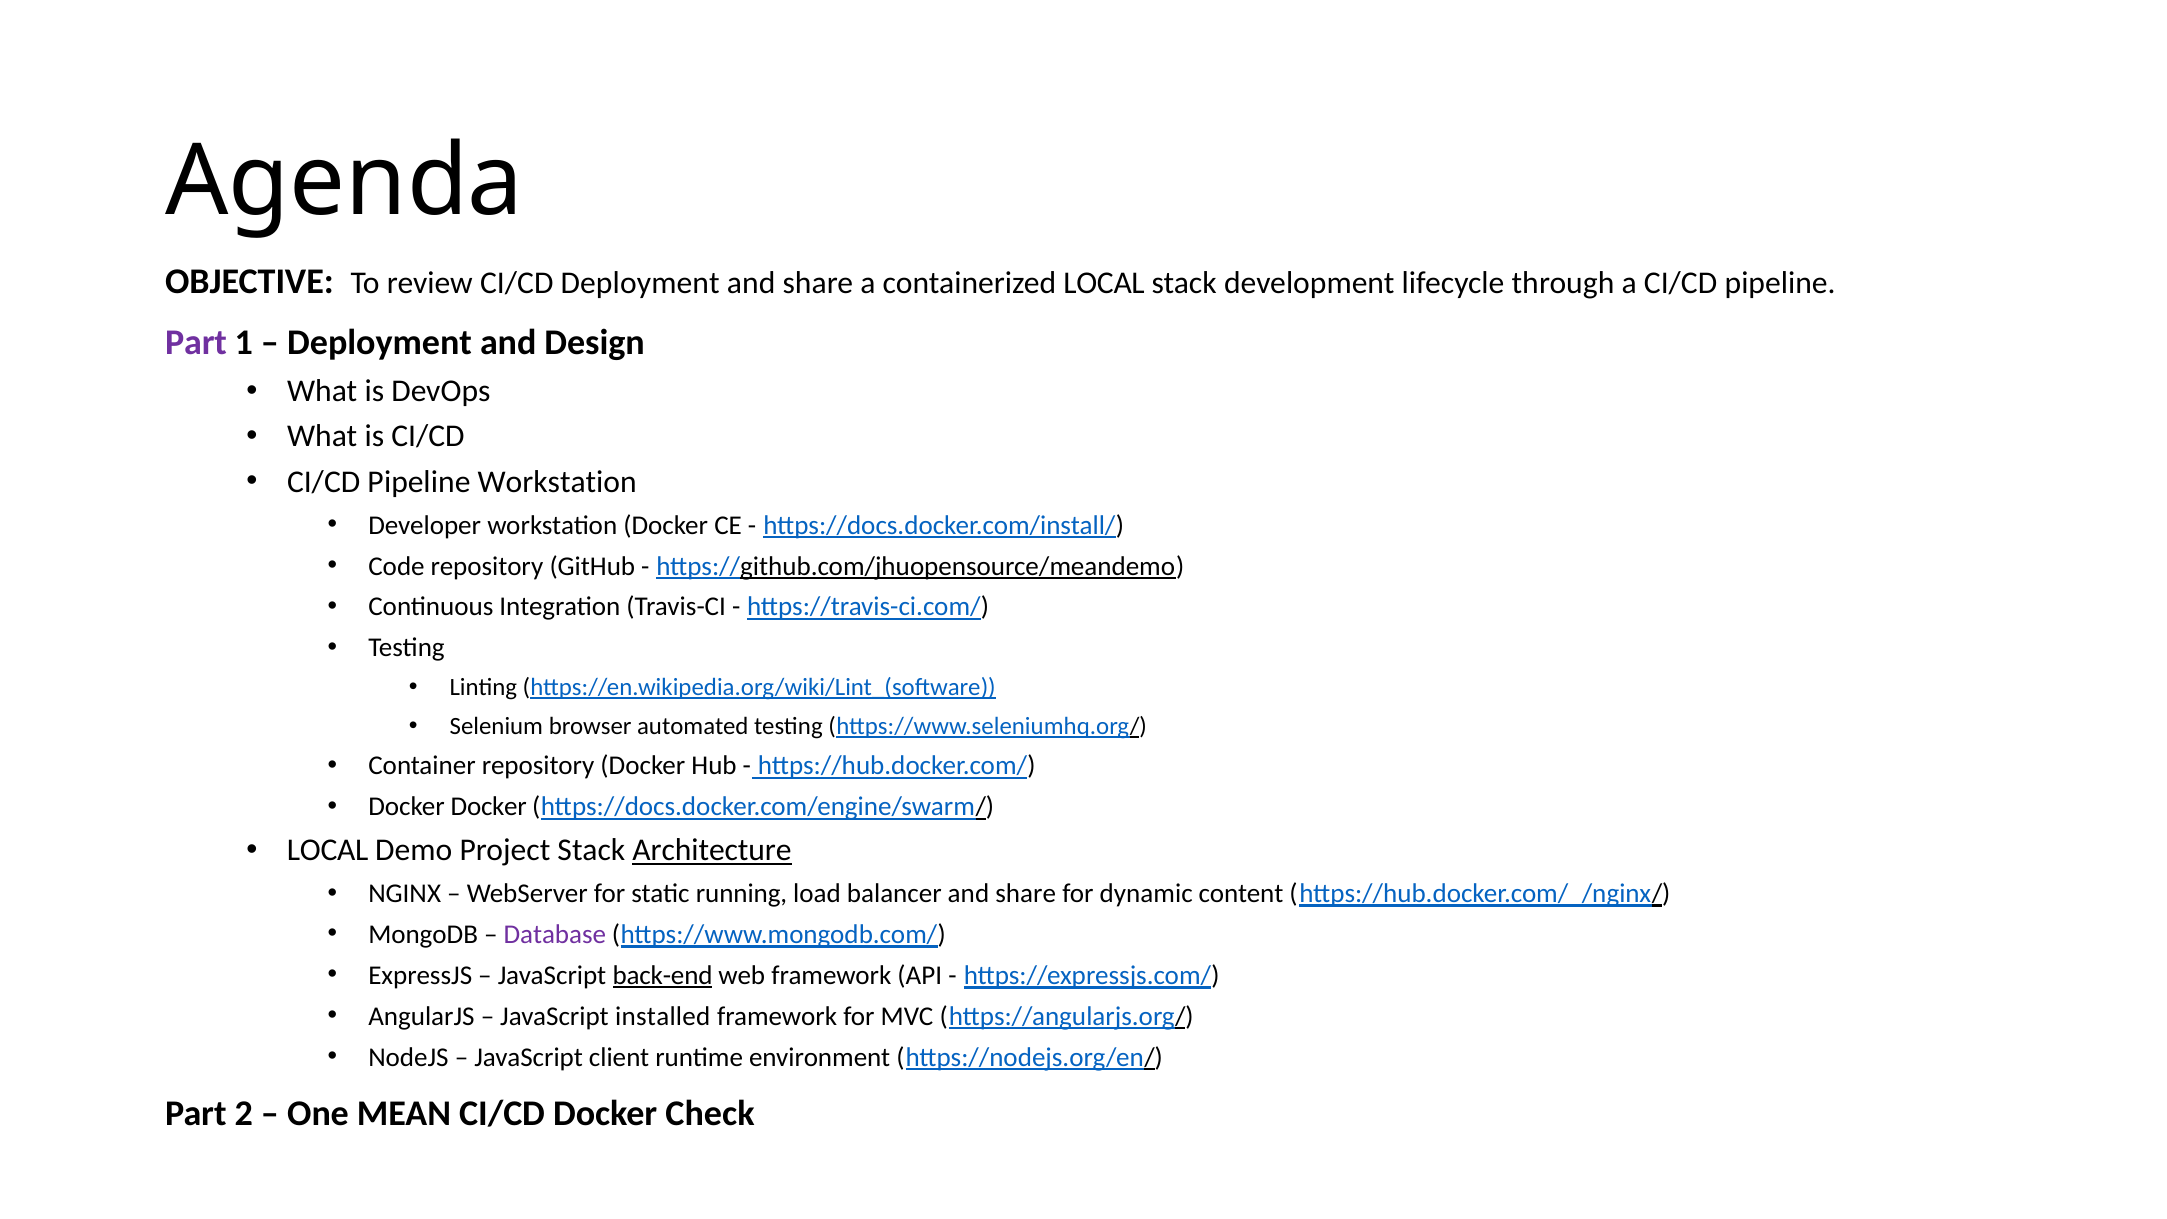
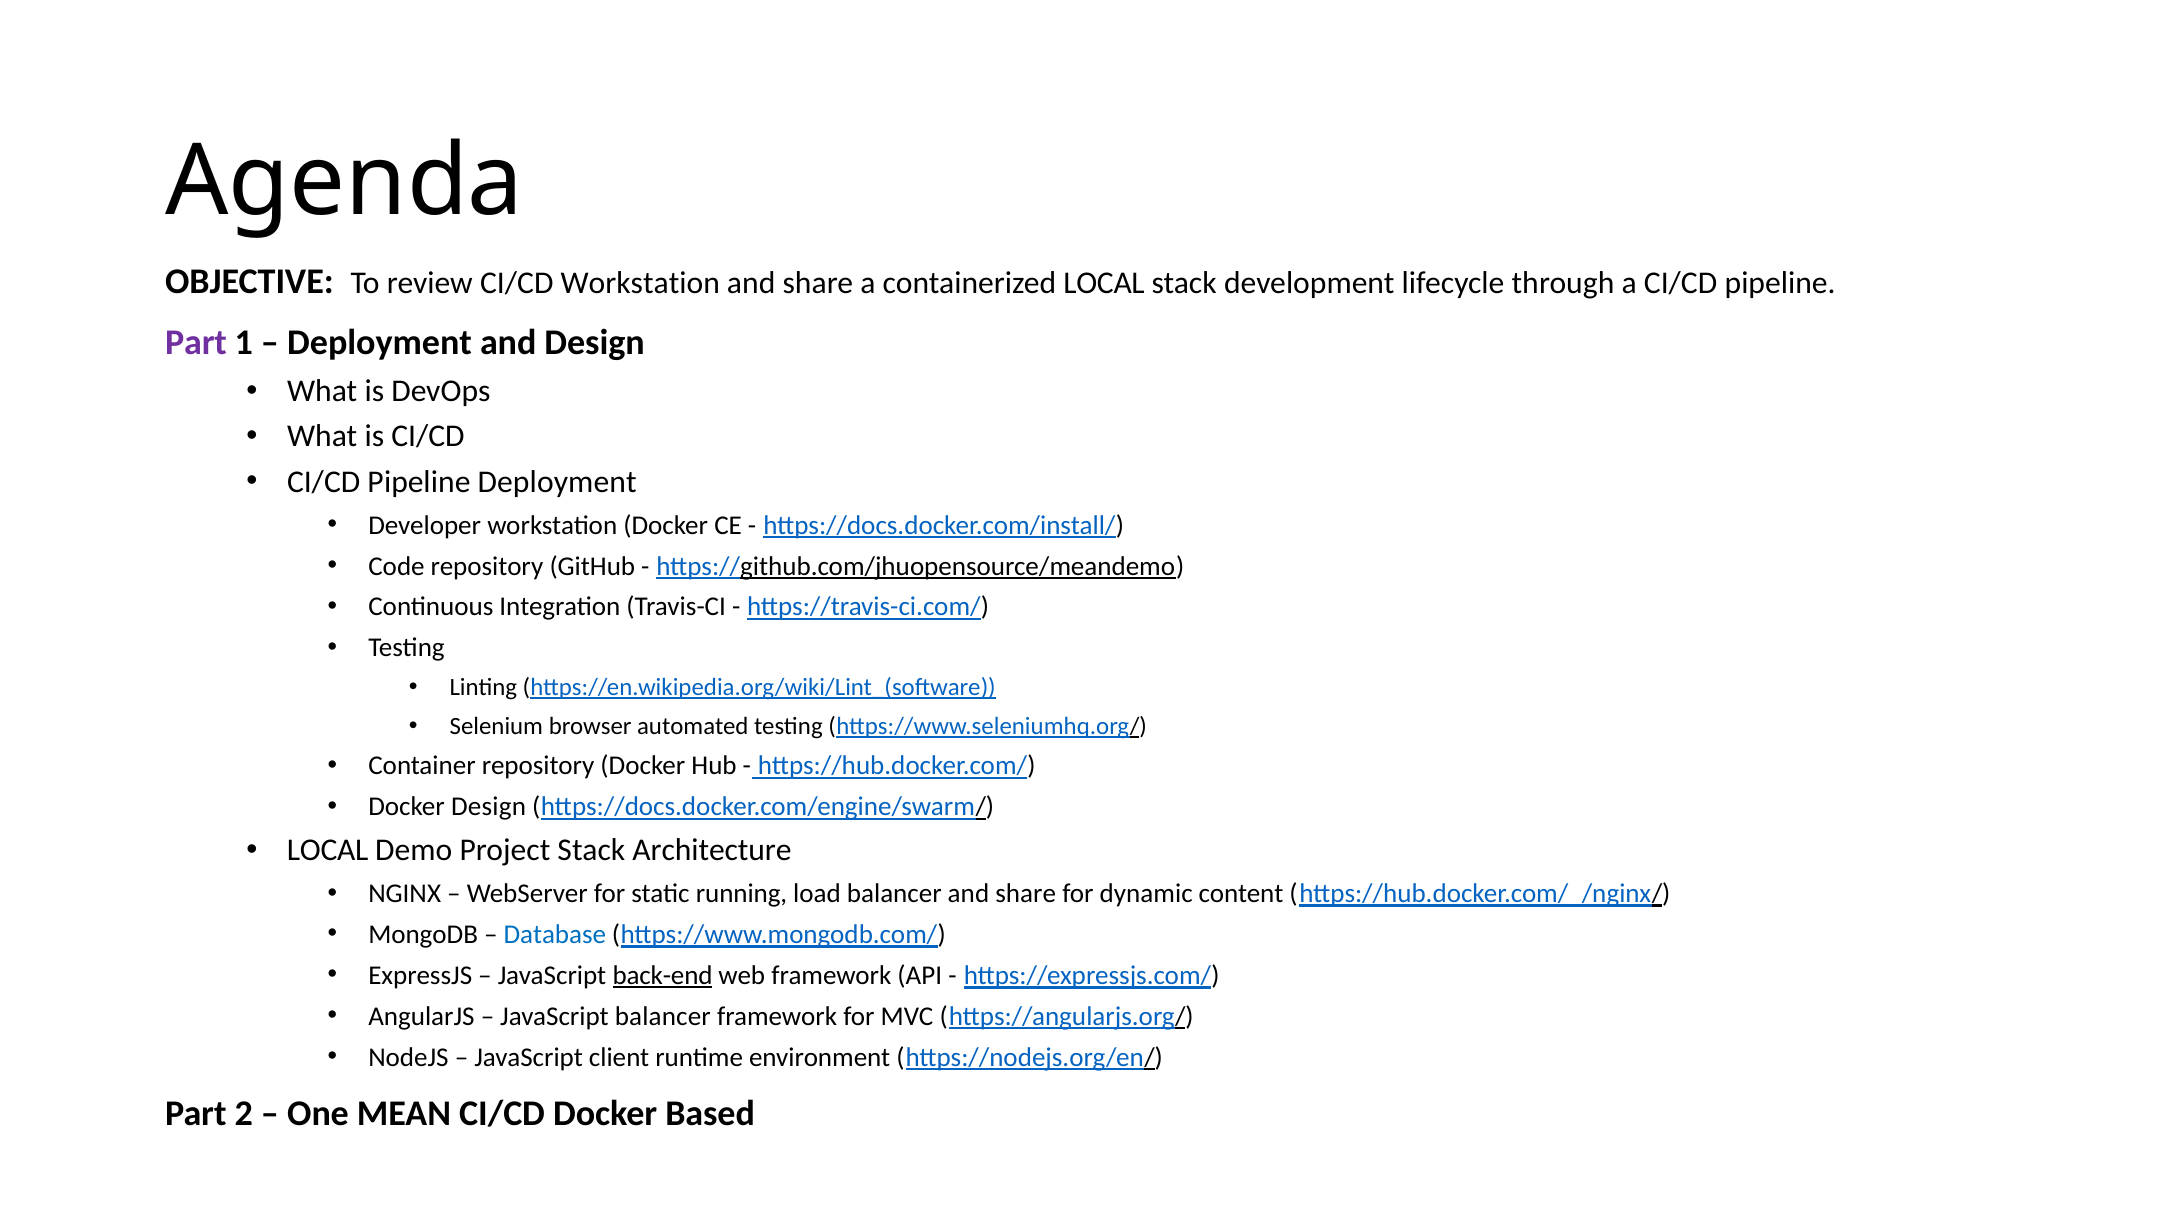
CI/CD Deployment: Deployment -> Workstation
Pipeline Workstation: Workstation -> Deployment
Docker Docker: Docker -> Design
Architecture underline: present -> none
Database colour: purple -> blue
JavaScript installed: installed -> balancer
Check: Check -> Based
